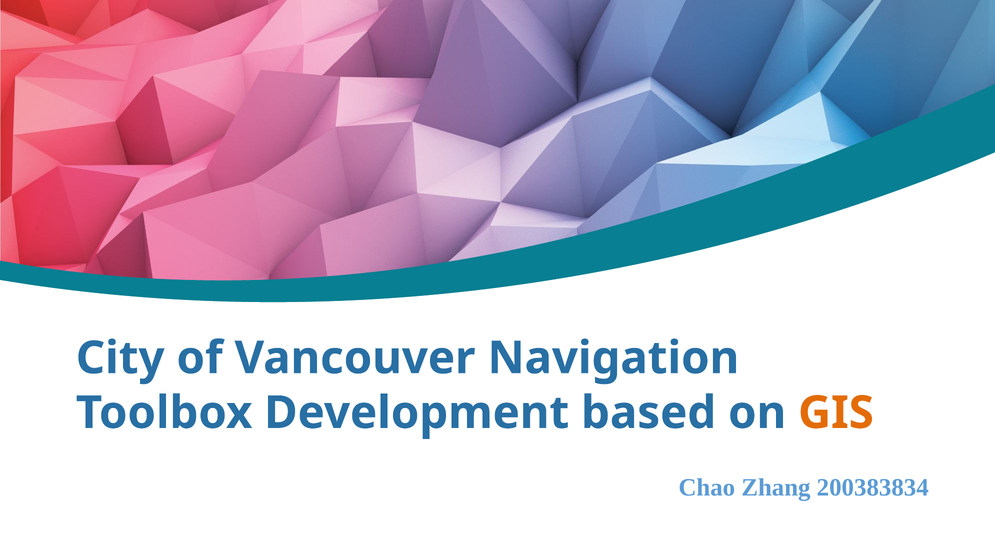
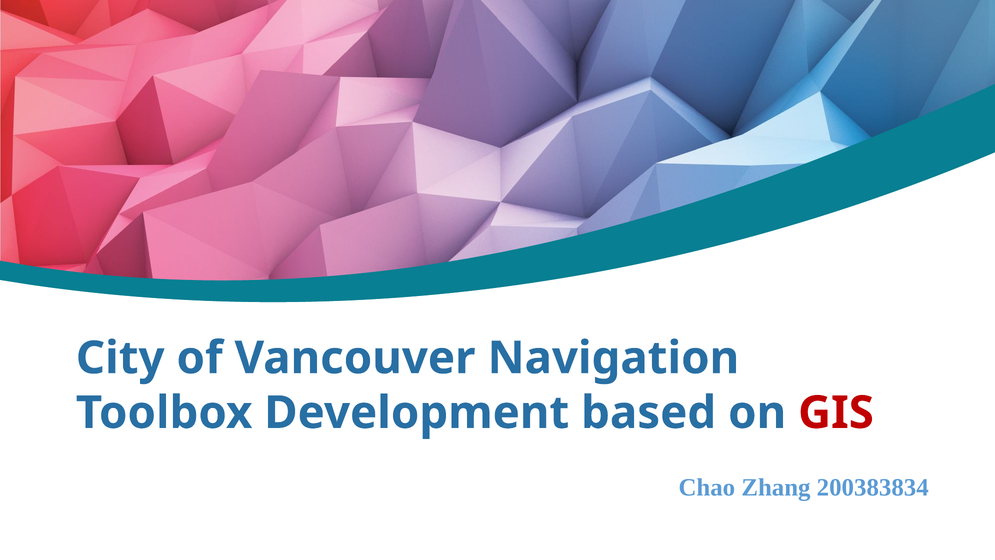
GIS colour: orange -> red
